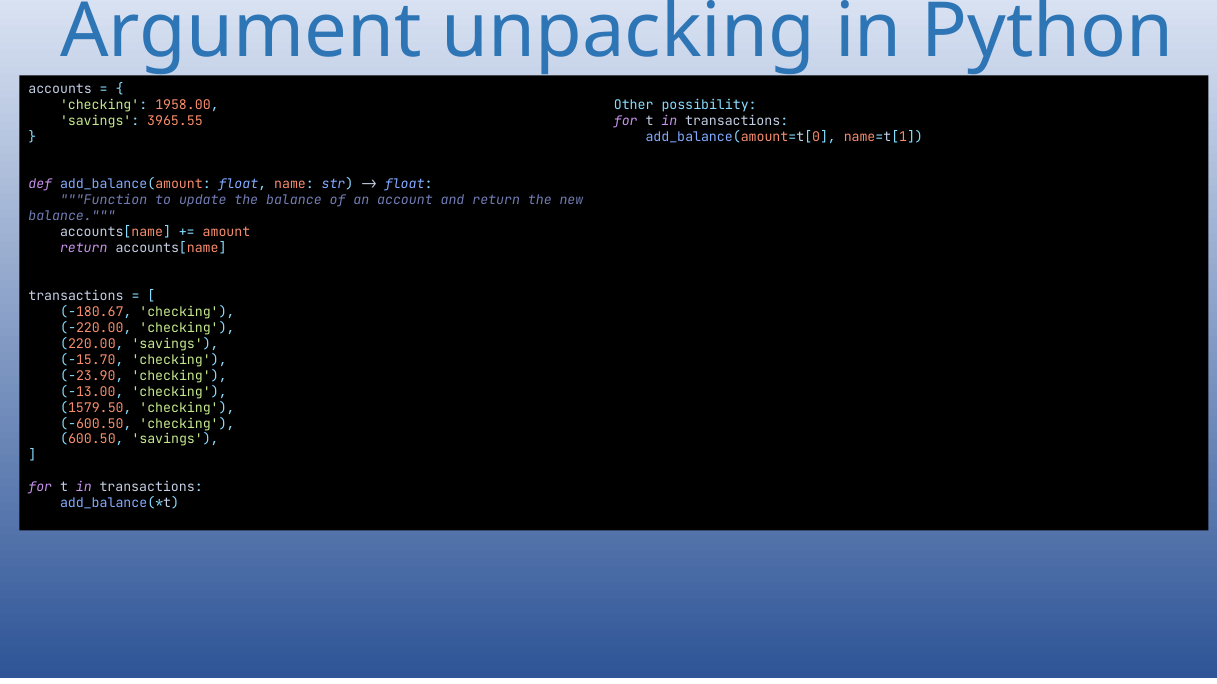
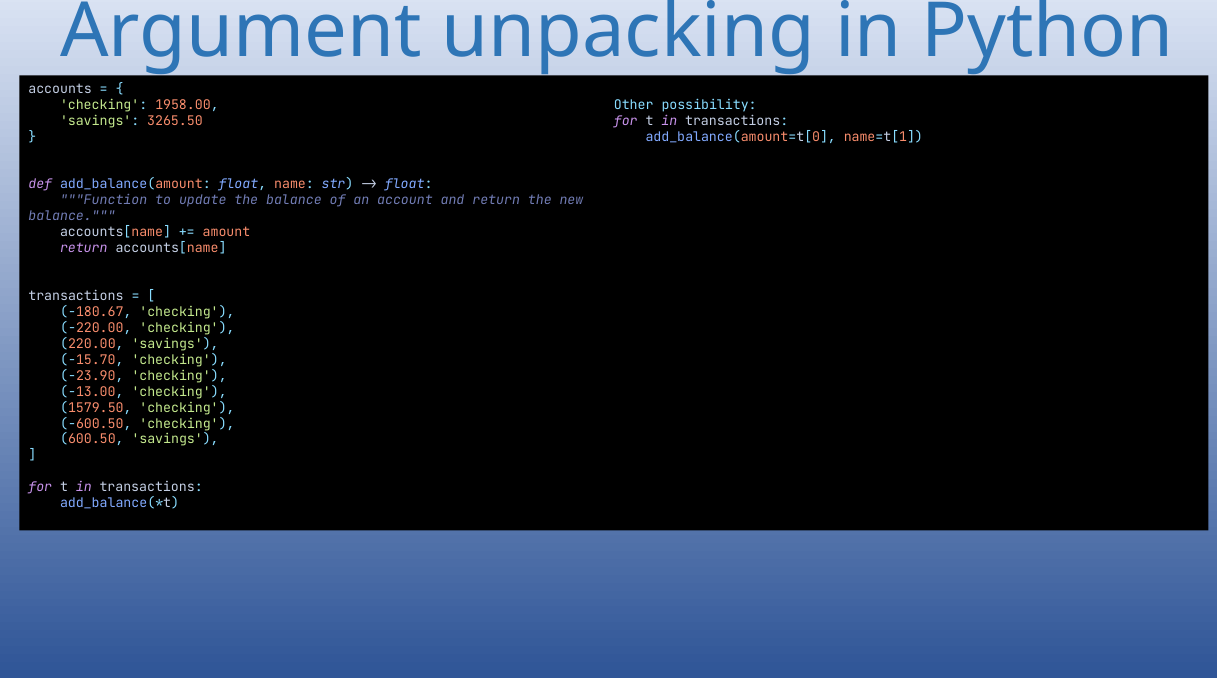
3965.55: 3965.55 -> 3265.50
